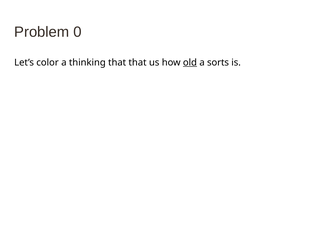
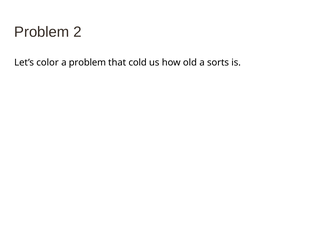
0: 0 -> 2
a thinking: thinking -> problem
that that: that -> cold
old underline: present -> none
